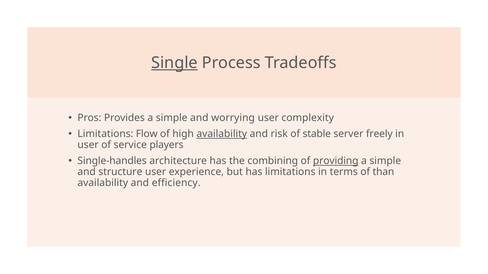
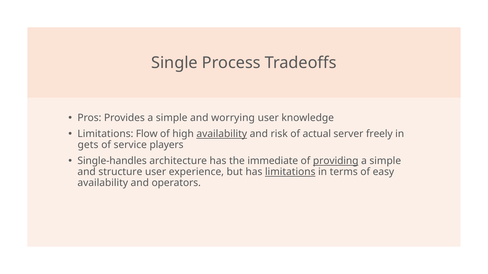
Single underline: present -> none
complexity: complexity -> knowledge
stable: stable -> actual
user at (88, 145): user -> gets
combining: combining -> immediate
limitations at (290, 172) underline: none -> present
than: than -> easy
efficiency: efficiency -> operators
